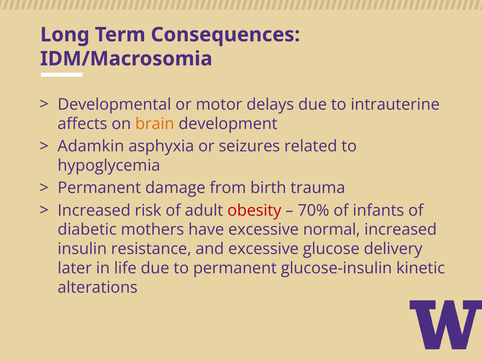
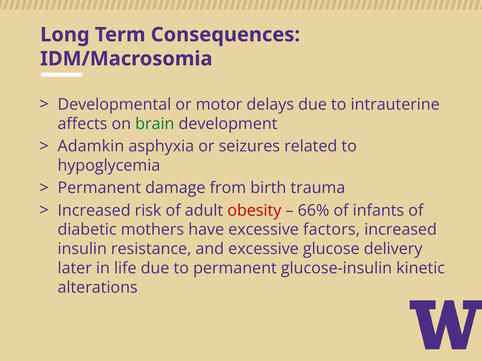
brain colour: orange -> green
70%: 70% -> 66%
normal: normal -> factors
